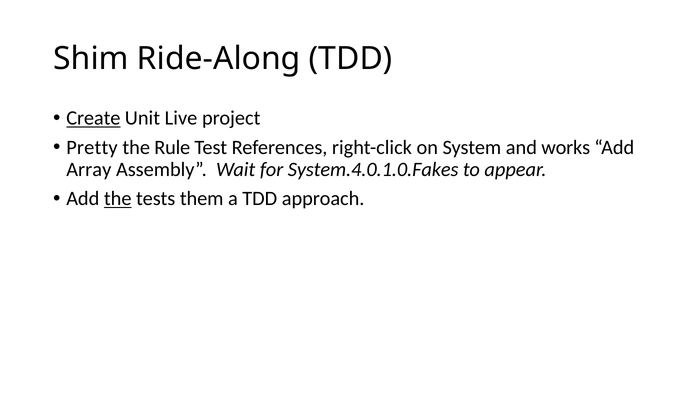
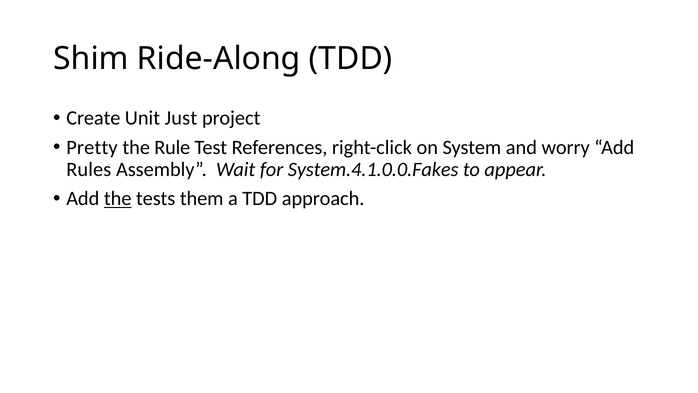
Create underline: present -> none
Live: Live -> Just
works: works -> worry
Array: Array -> Rules
System.4.0.1.0.Fakes: System.4.0.1.0.Fakes -> System.4.1.0.0.Fakes
